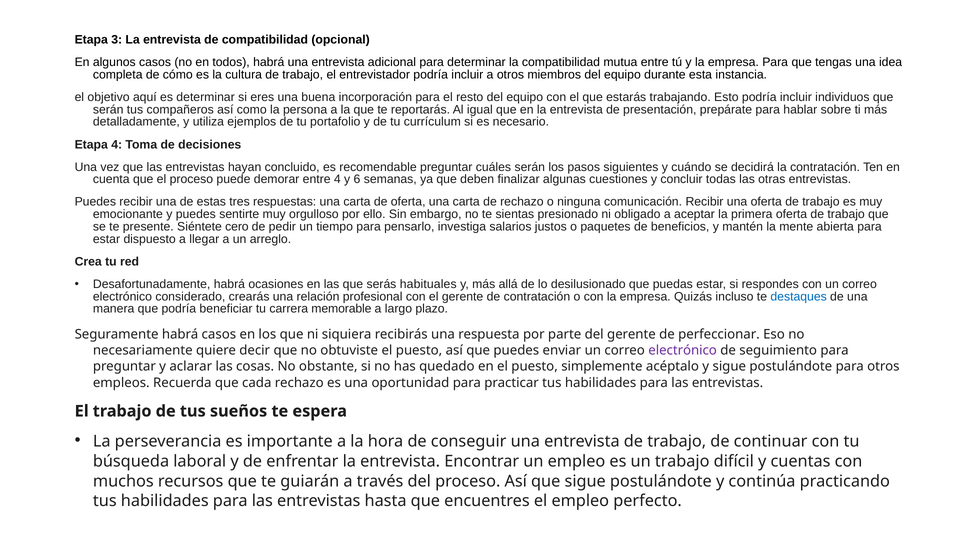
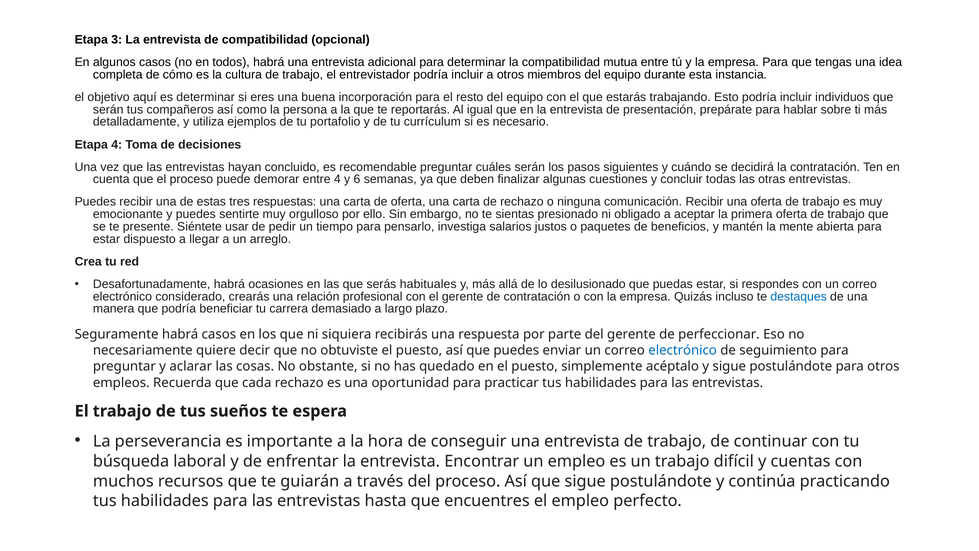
cero: cero -> usar
memorable: memorable -> demasiado
electrónico at (683, 350) colour: purple -> blue
